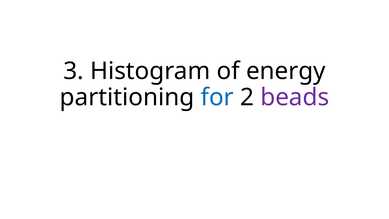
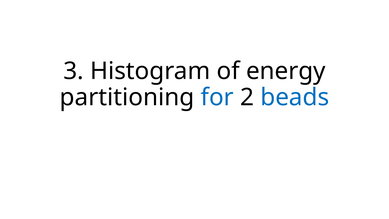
beads colour: purple -> blue
